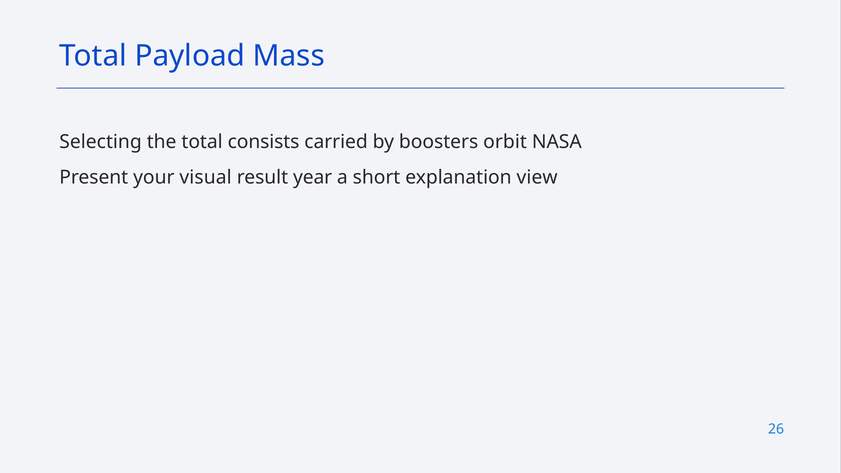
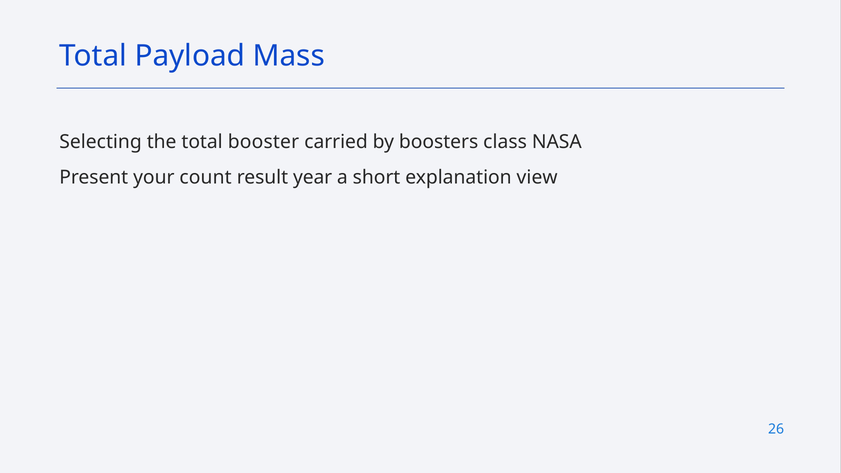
consists: consists -> booster
orbit: orbit -> class
visual: visual -> count
